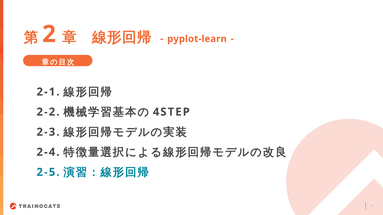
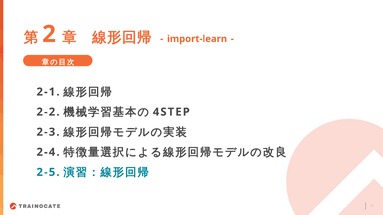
pyplot-learn: pyplot-learn -> import-learn
